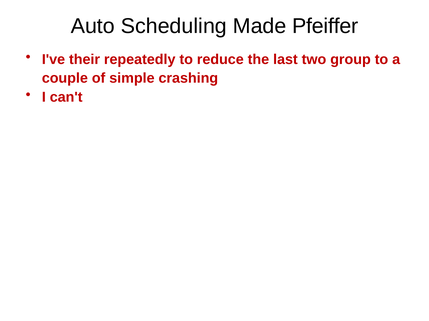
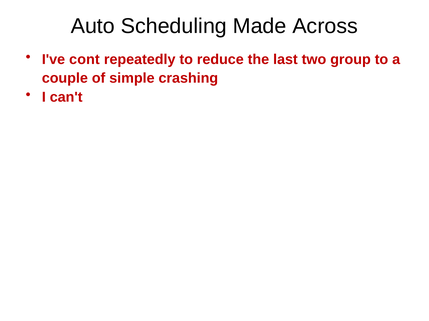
Pfeiffer: Pfeiffer -> Across
their: their -> cont
